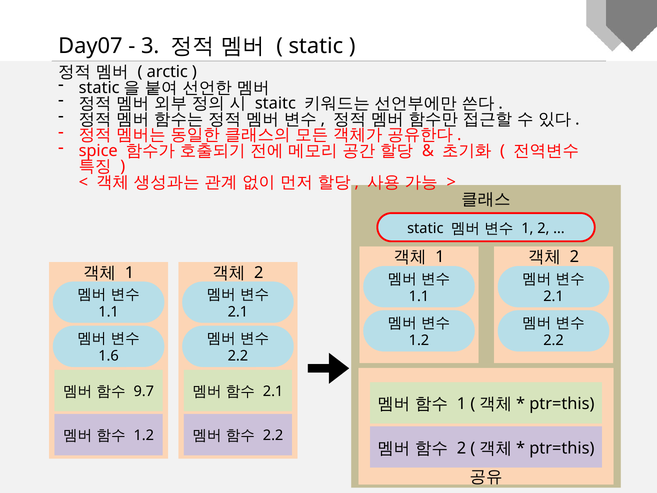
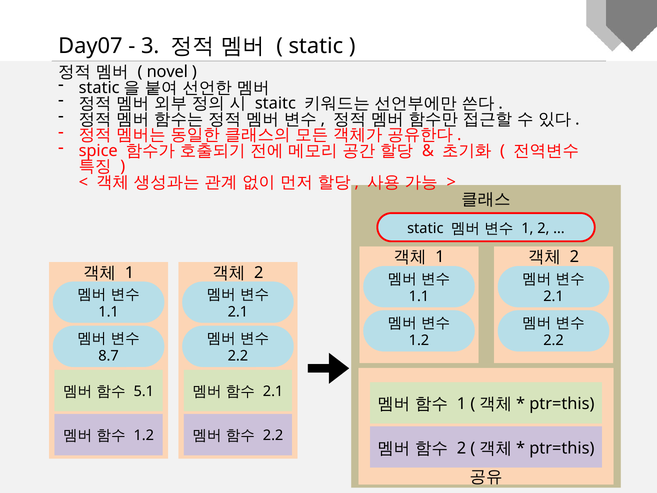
arctic: arctic -> novel
1.6: 1.6 -> 8.7
9.7: 9.7 -> 5.1
